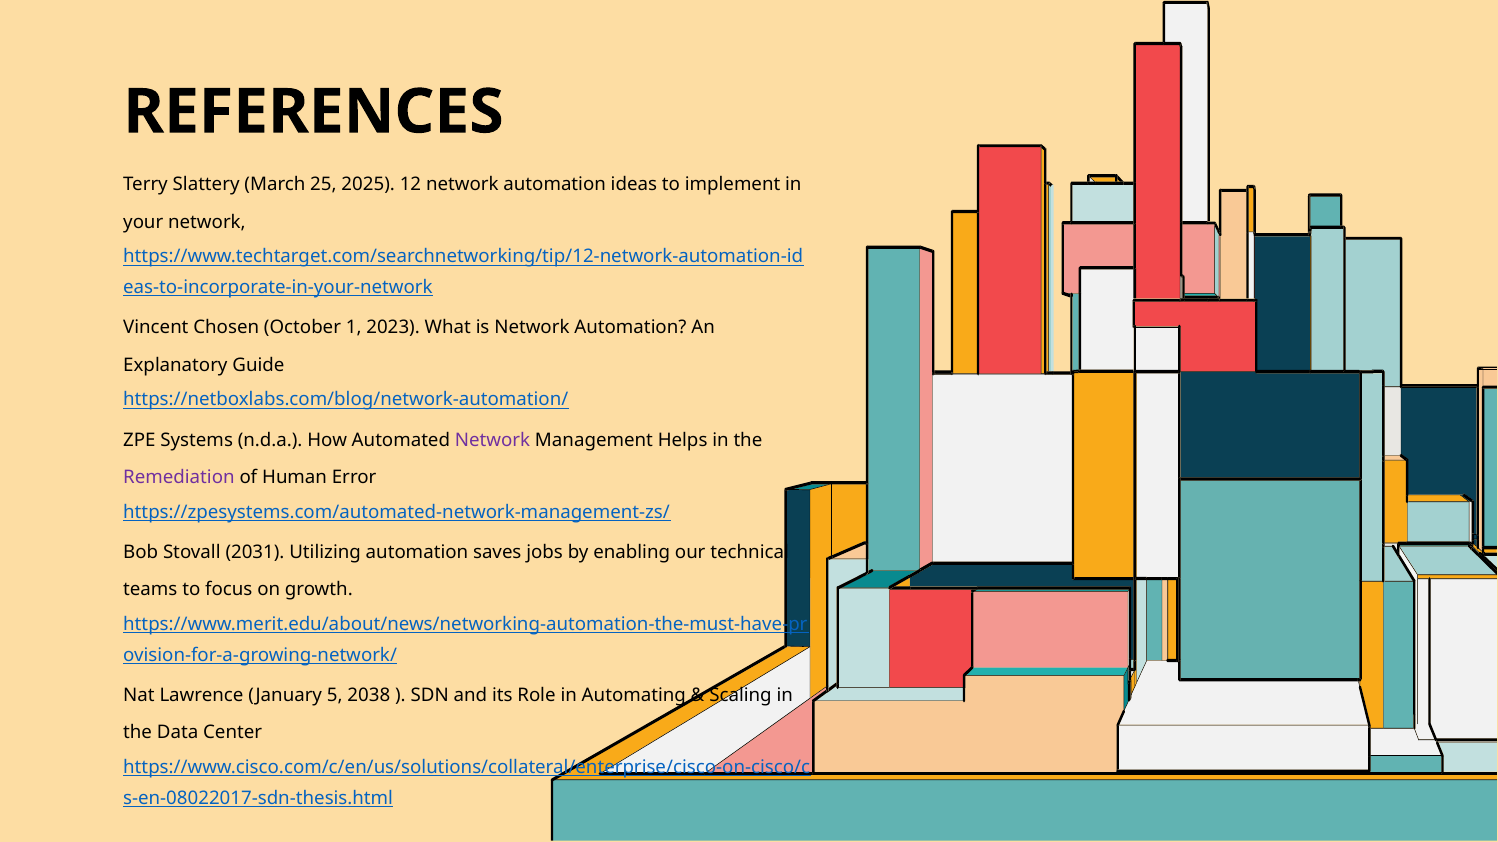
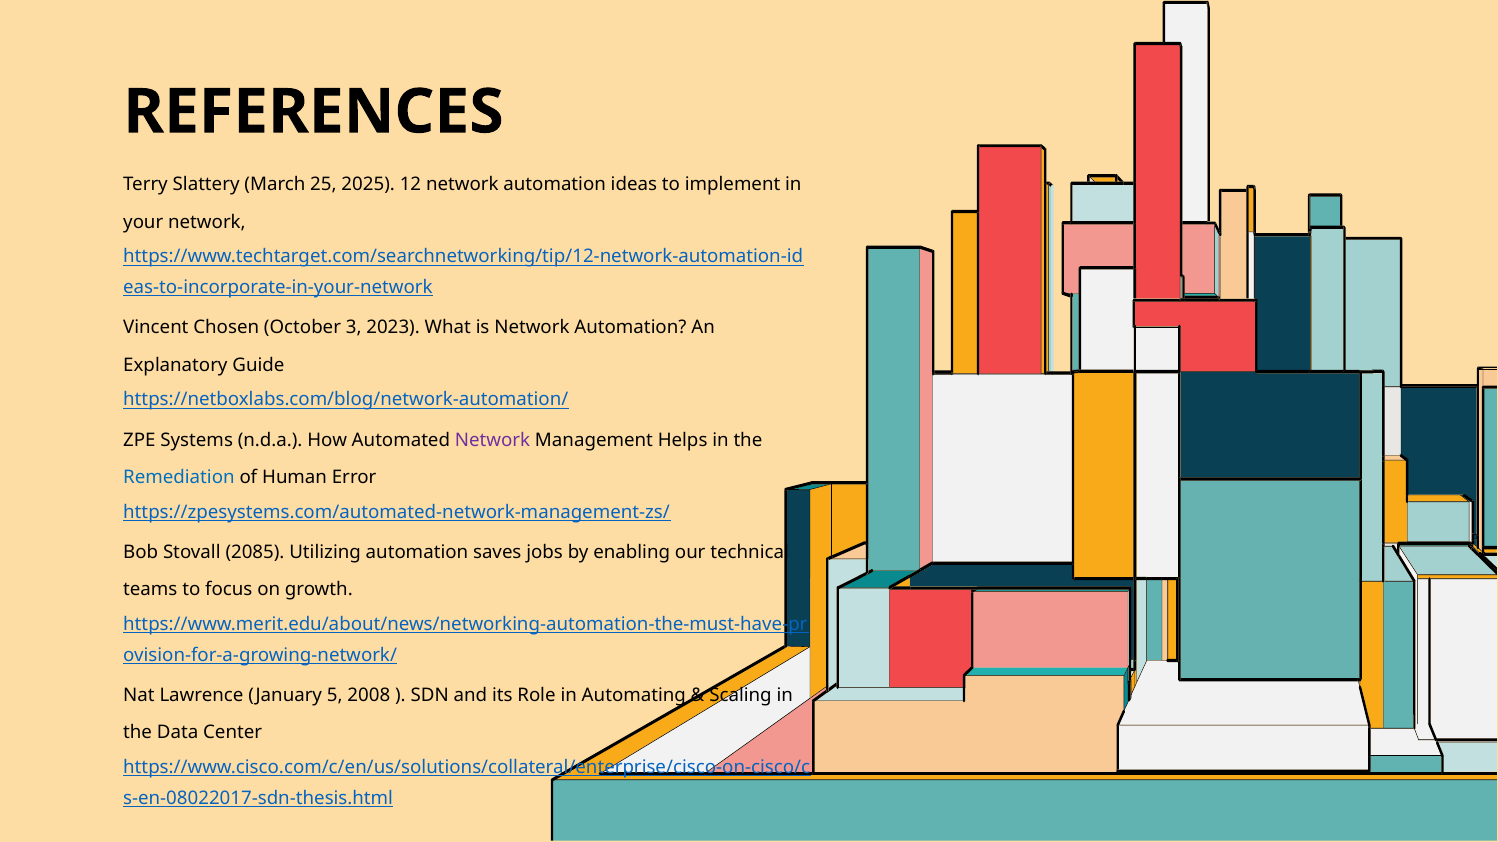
1: 1 -> 3
Remediation colour: purple -> blue
2031: 2031 -> 2085
2038: 2038 -> 2008
